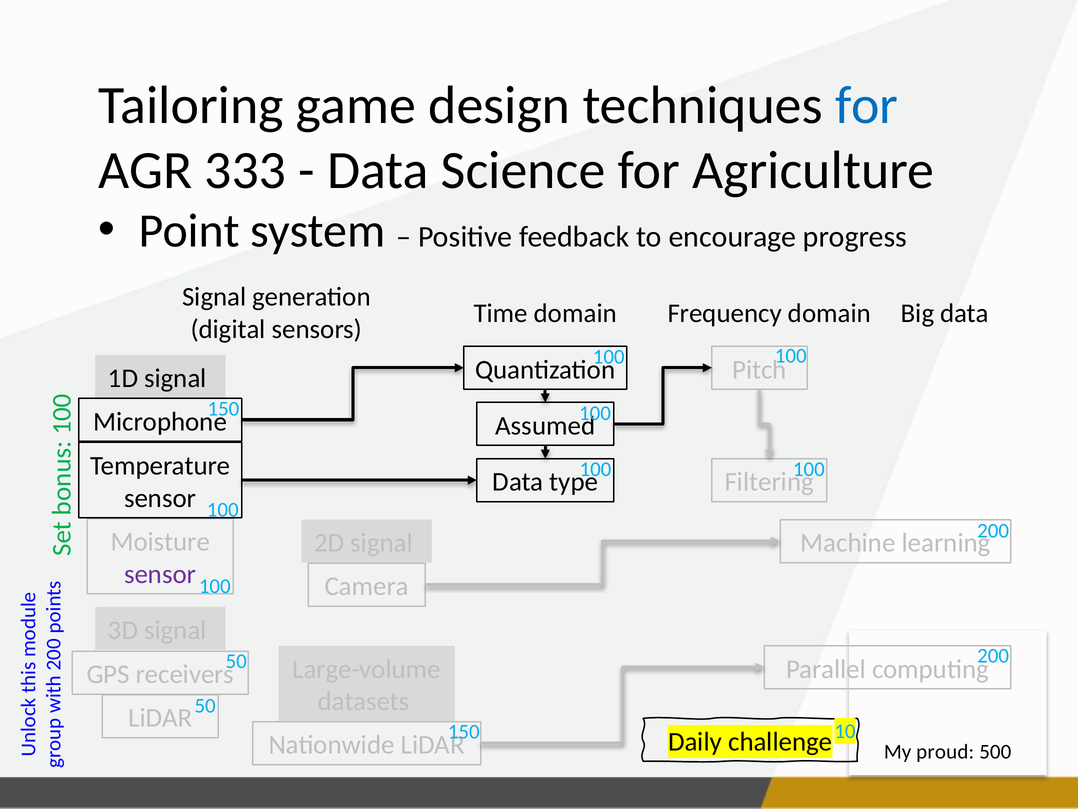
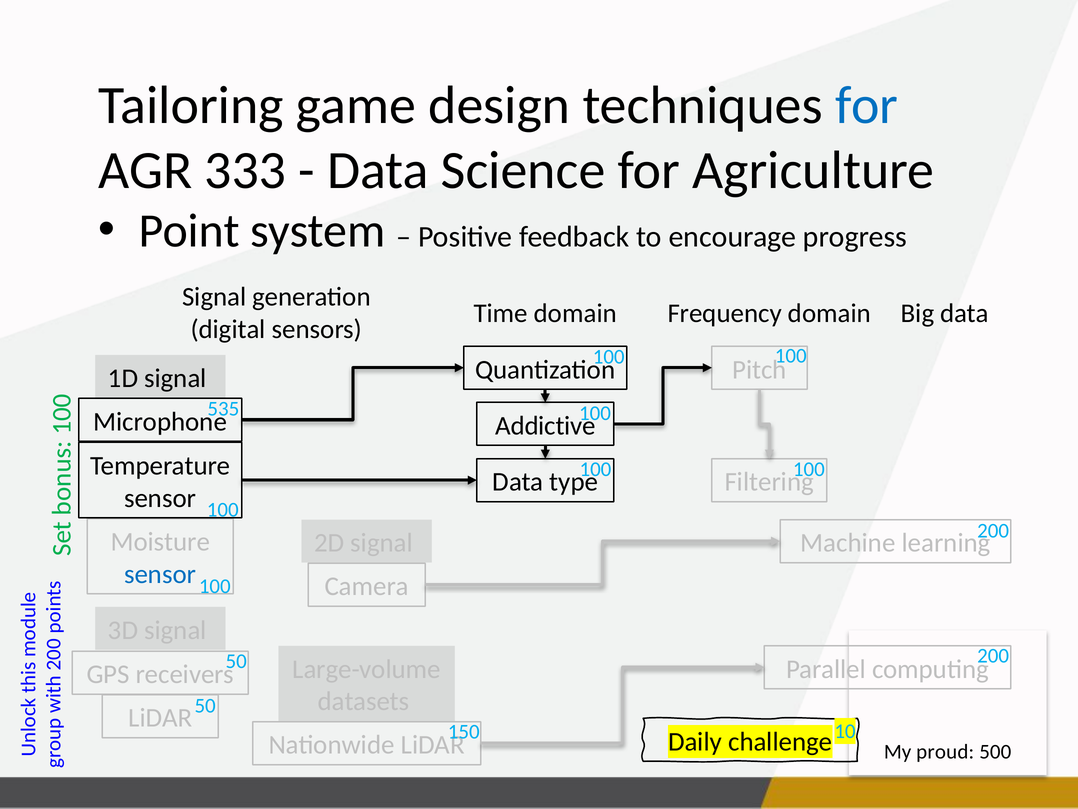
150 at (223, 409): 150 -> 535
Assumed: Assumed -> Addictive
sensor at (160, 574) colour: purple -> blue
